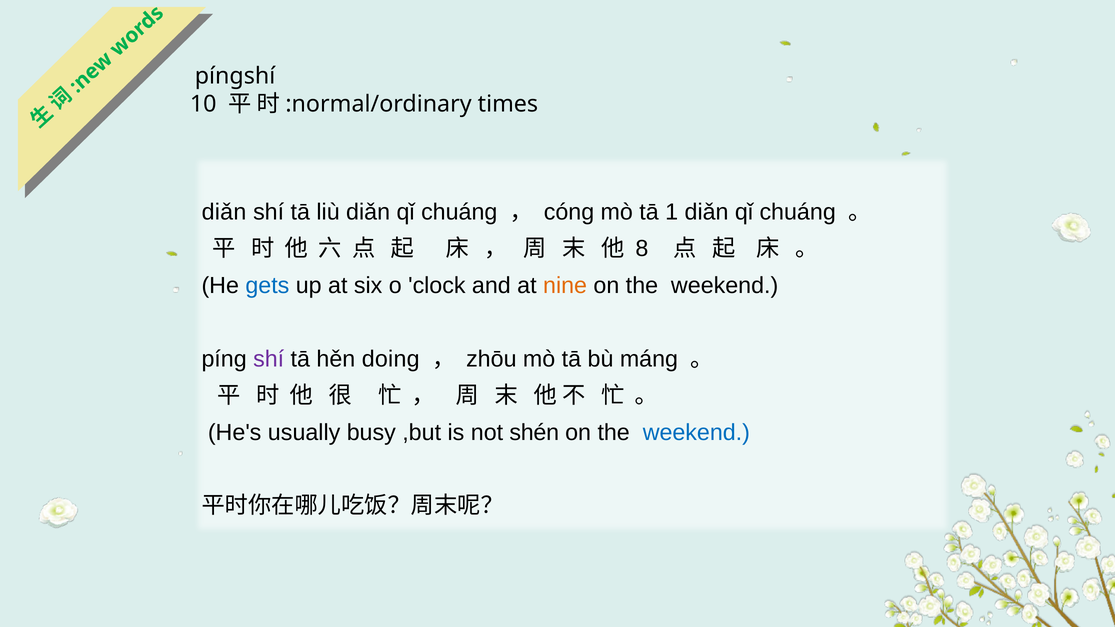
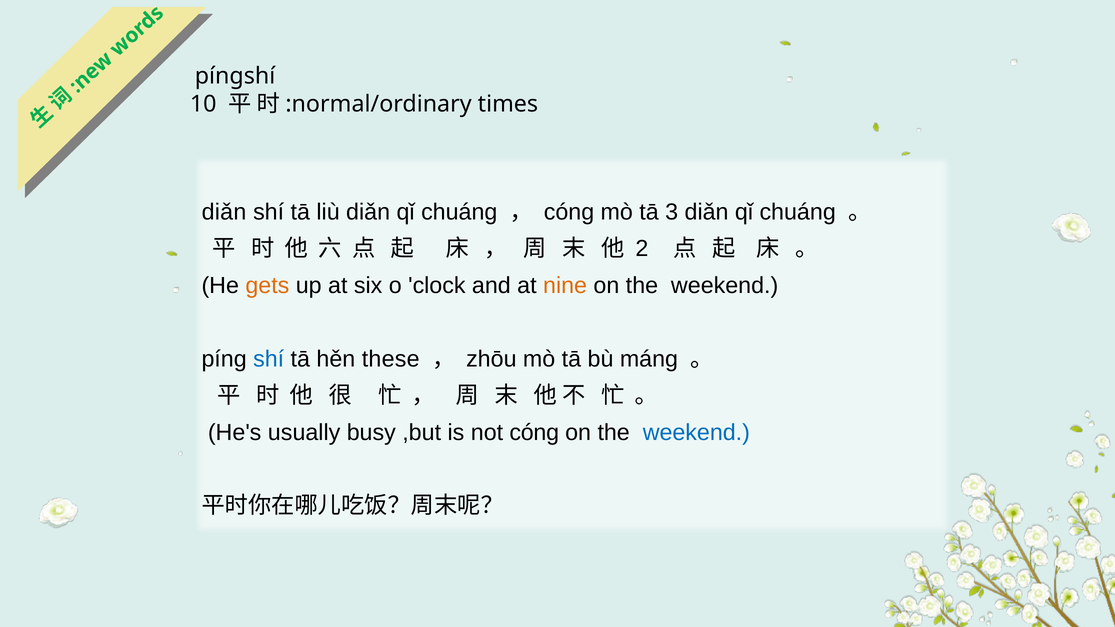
1: 1 -> 3
8: 8 -> 2
gets colour: blue -> orange
shí at (269, 359) colour: purple -> blue
doing: doing -> these
not shén: shén -> cónɡ
